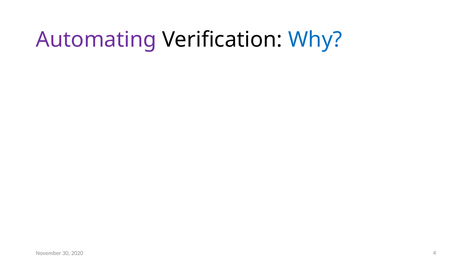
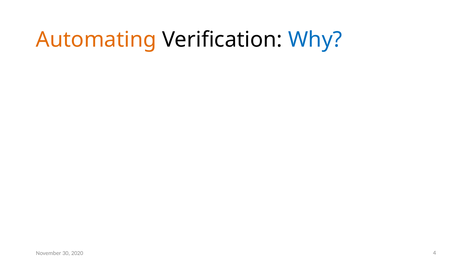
Automating colour: purple -> orange
